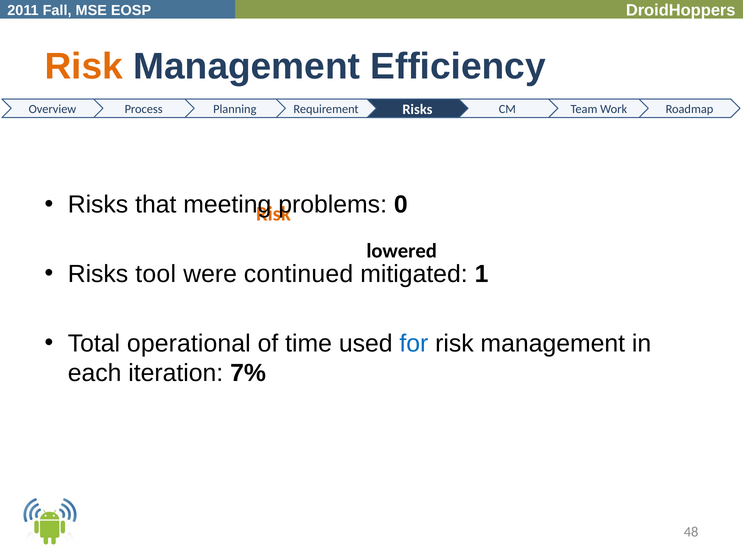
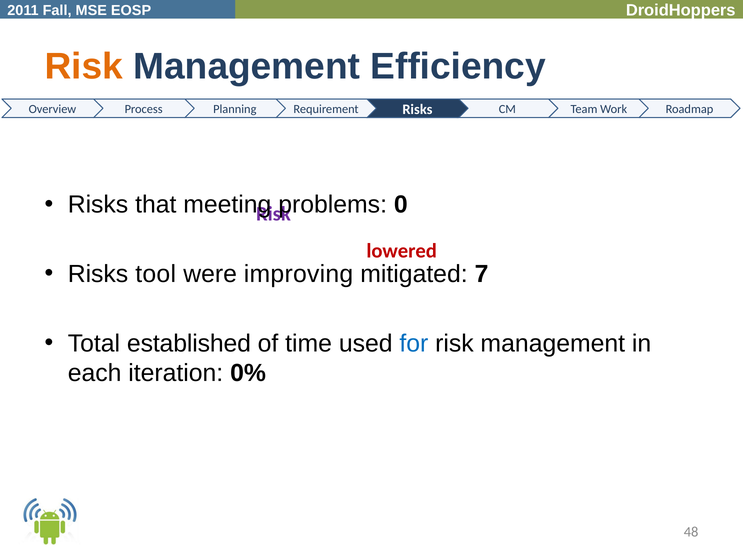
Risk at (273, 214) colour: orange -> purple
lowered at (402, 251) colour: black -> red
continued: continued -> improving
1: 1 -> 7
operational: operational -> established
7%: 7% -> 0%
